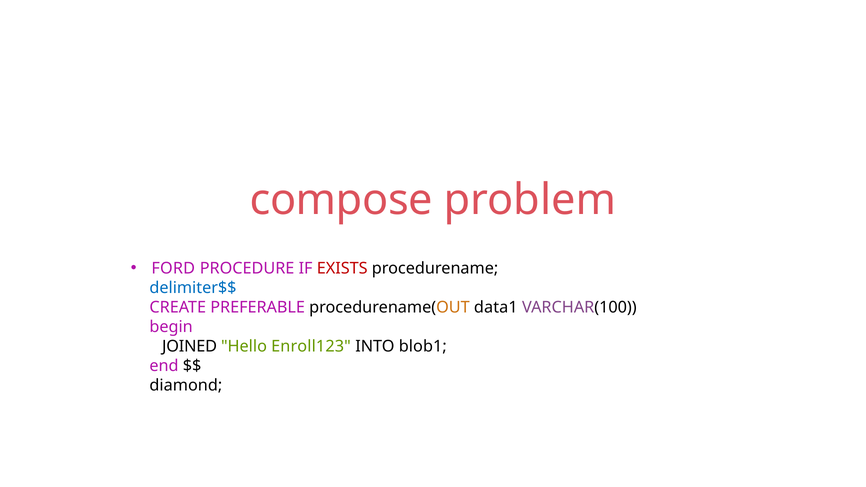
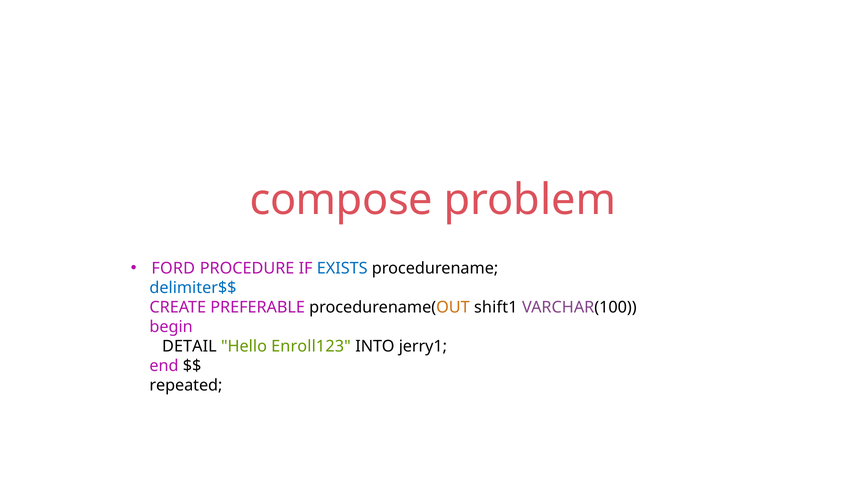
EXISTS colour: red -> blue
data1: data1 -> shift1
JOINED: JOINED -> DETAIL
blob1: blob1 -> jerry1
diamond: diamond -> repeated
